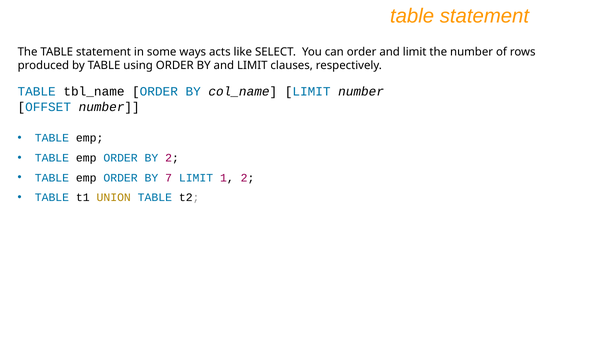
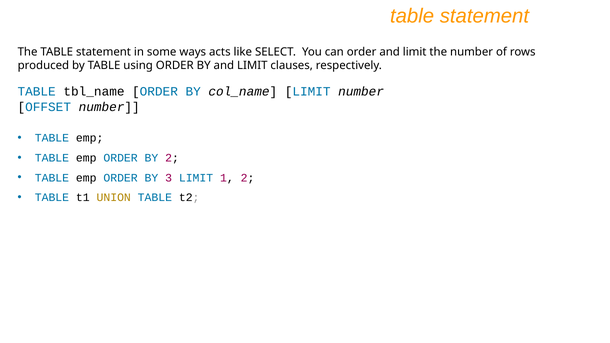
7: 7 -> 3
